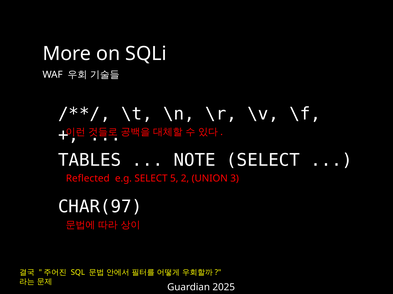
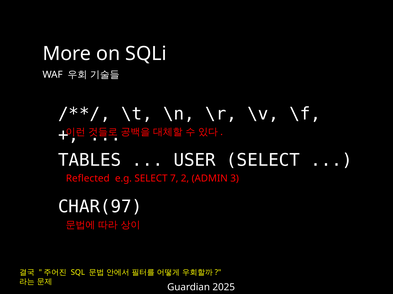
NOTE: NOTE -> USER
5: 5 -> 7
UNION: UNION -> ADMIN
